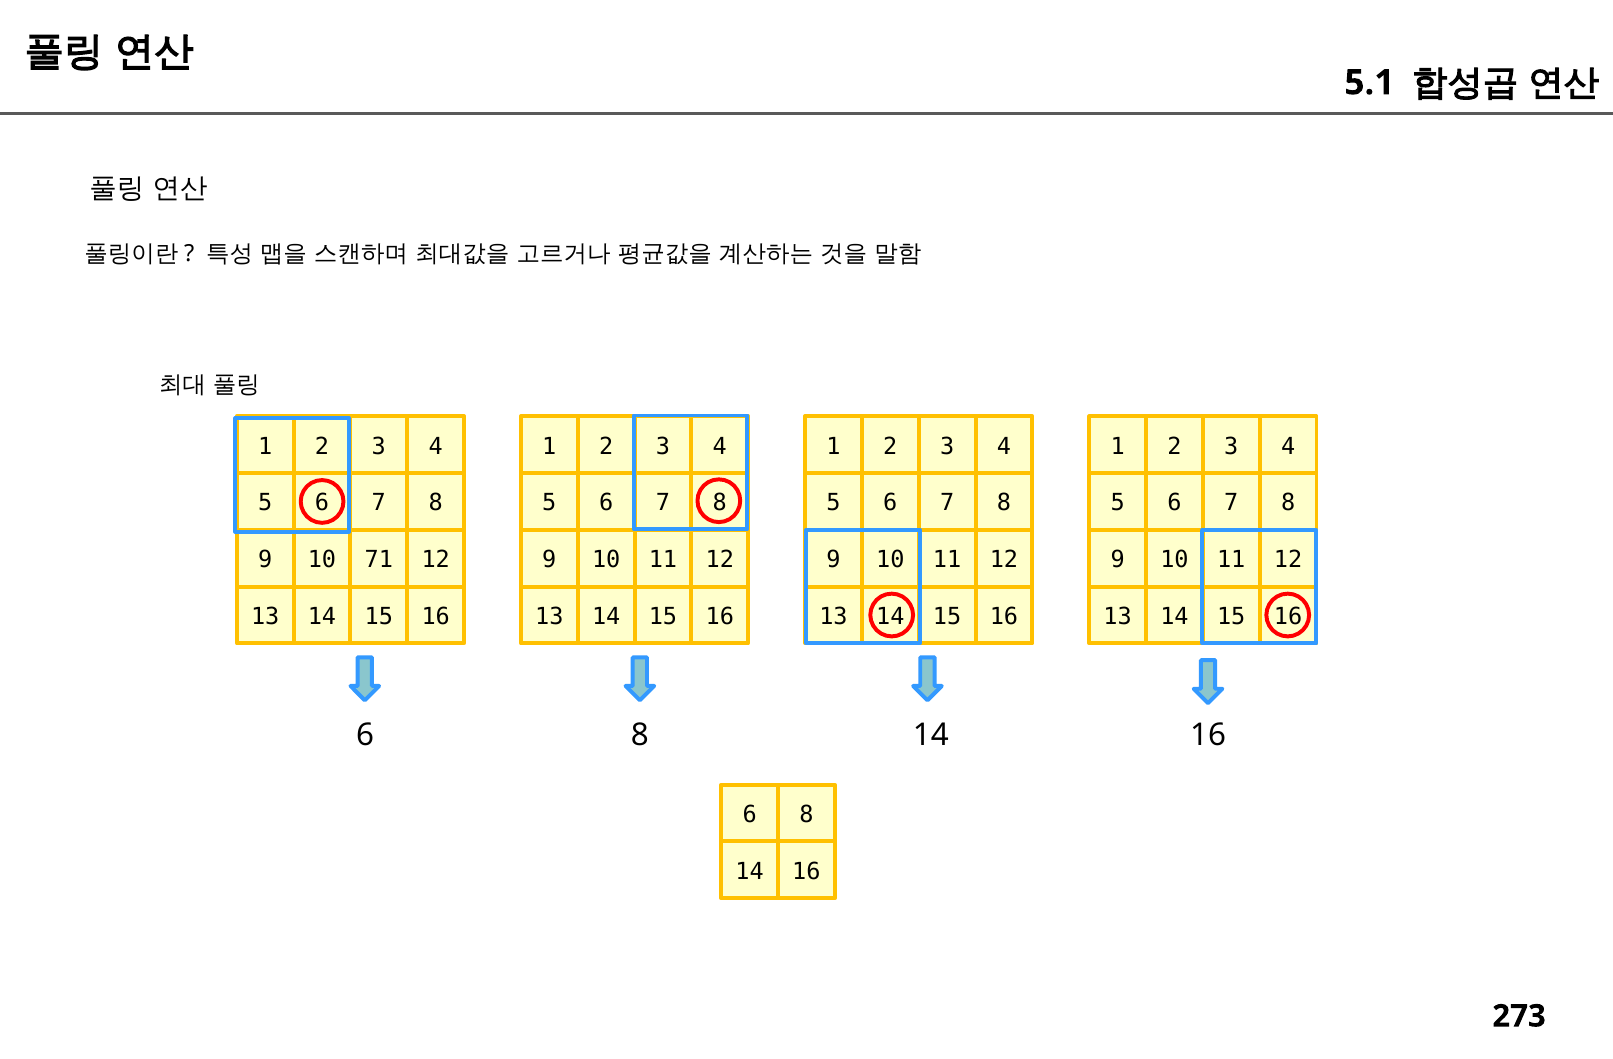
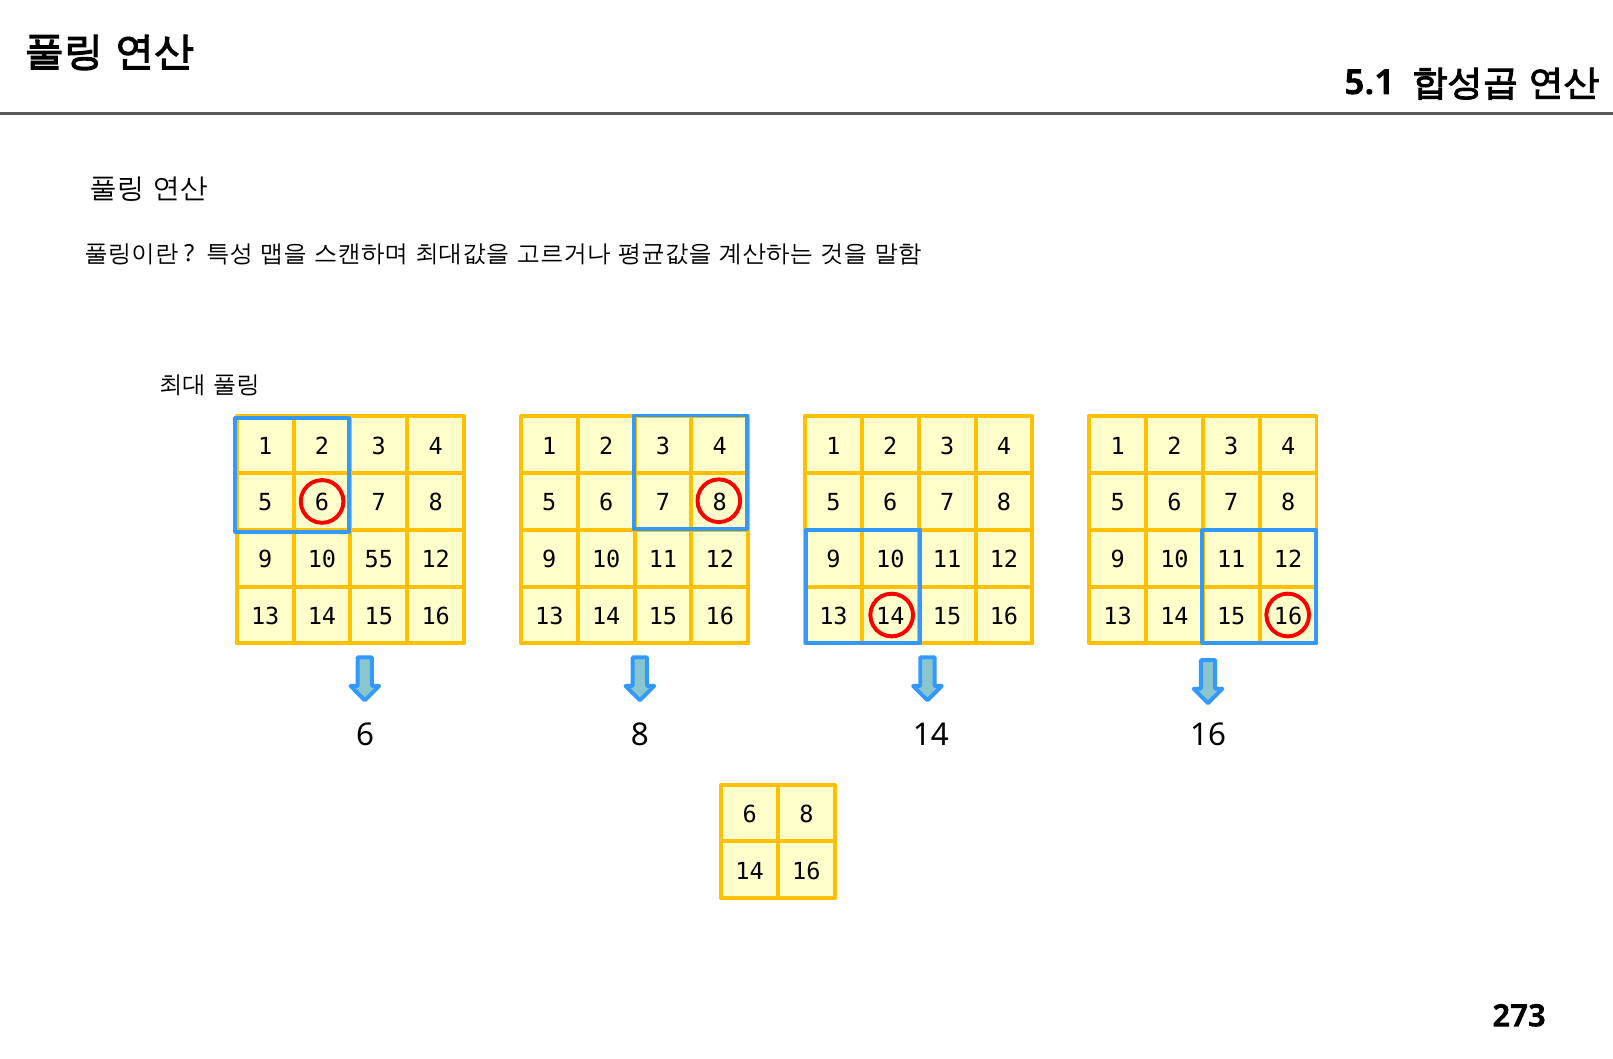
71: 71 -> 55
